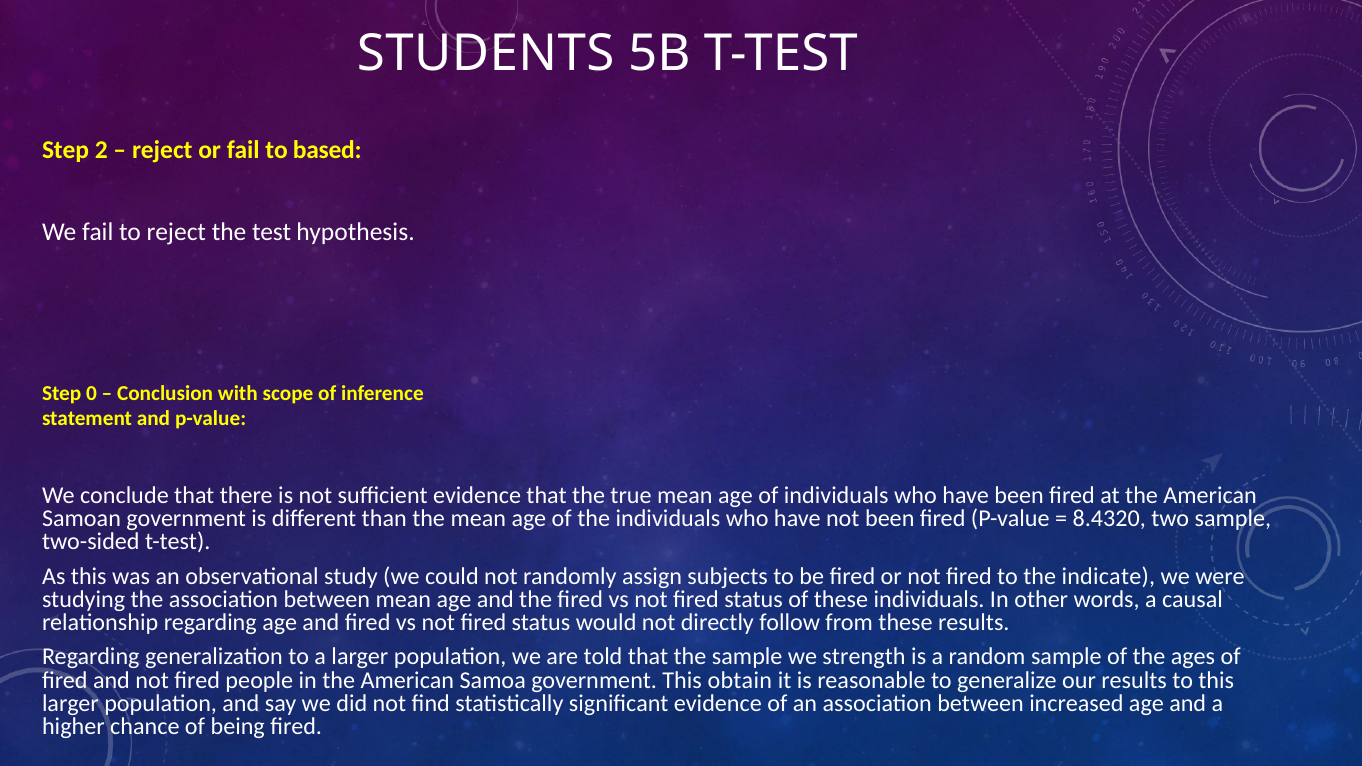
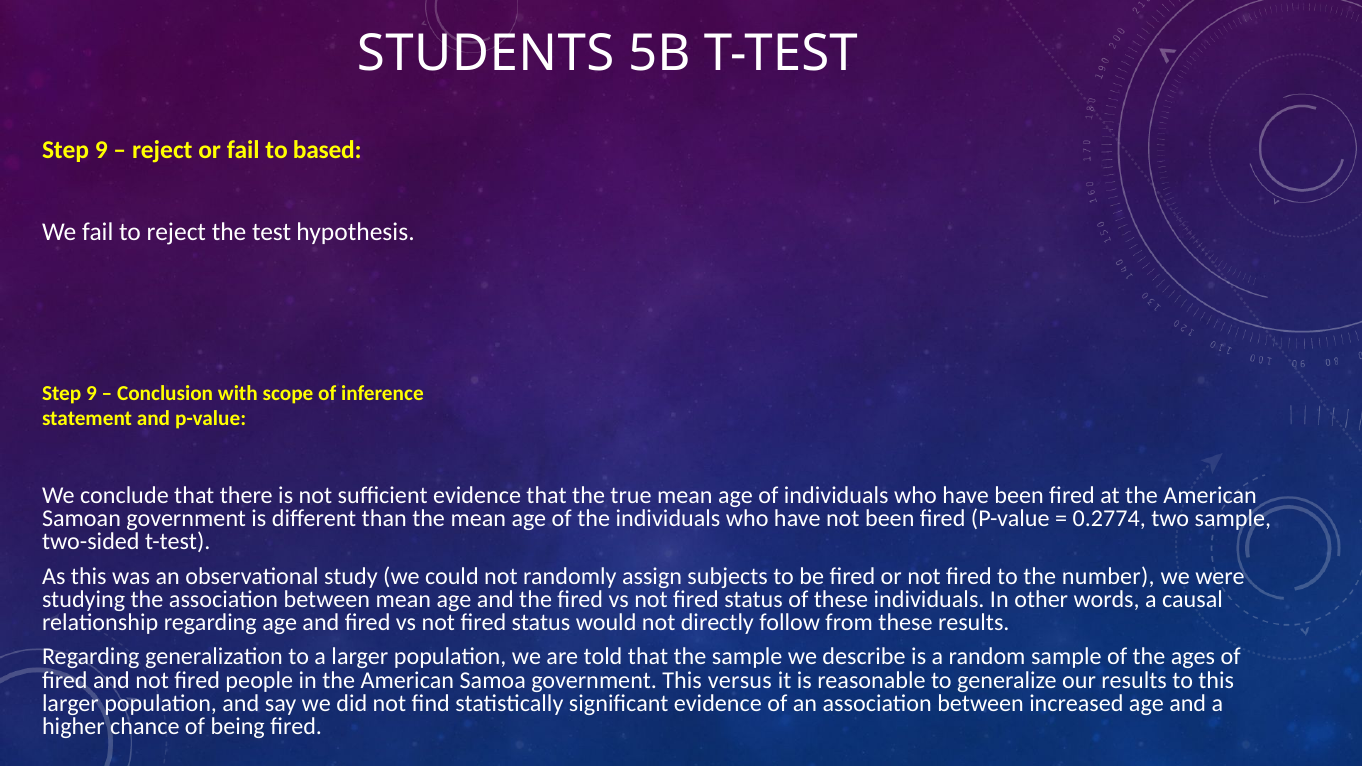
2 at (101, 151): 2 -> 9
0 at (91, 393): 0 -> 9
8.4320: 8.4320 -> 0.2774
indicate: indicate -> number
strength: strength -> describe
obtain: obtain -> versus
